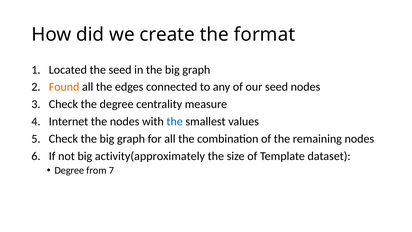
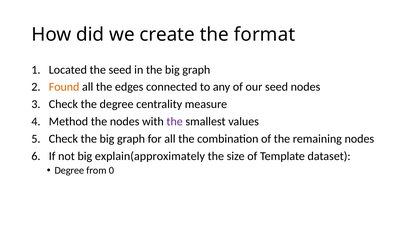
Internet: Internet -> Method
the at (175, 121) colour: blue -> purple
activity(approximately: activity(approximately -> explain(approximately
7: 7 -> 0
